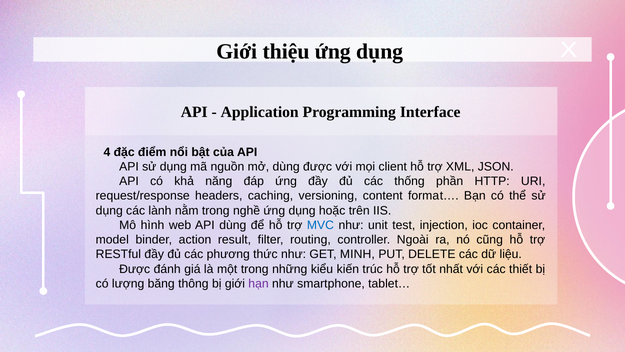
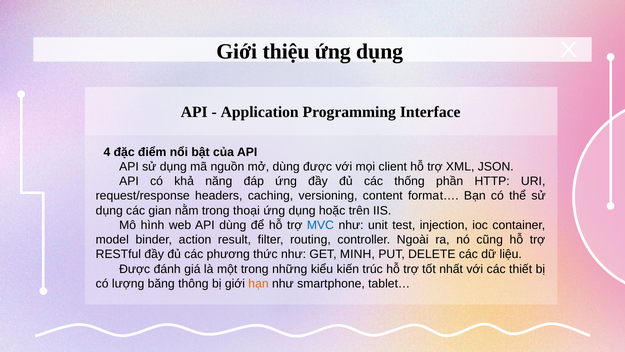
lành: lành -> gian
nghề: nghề -> thoại
hạn colour: purple -> orange
